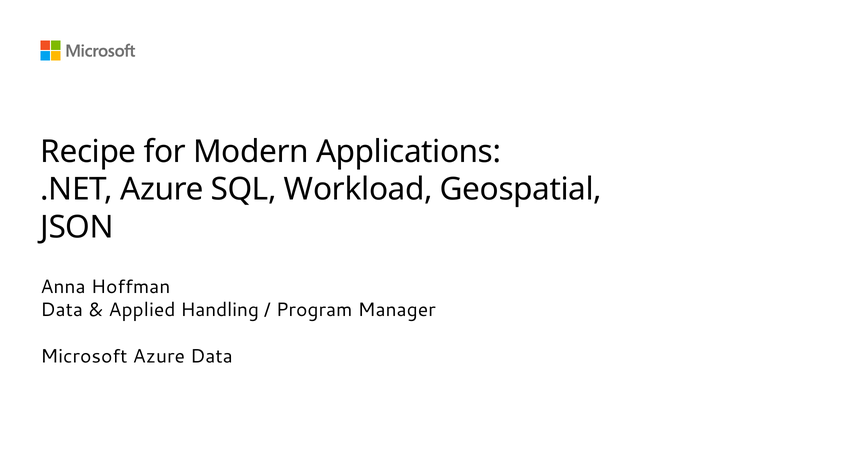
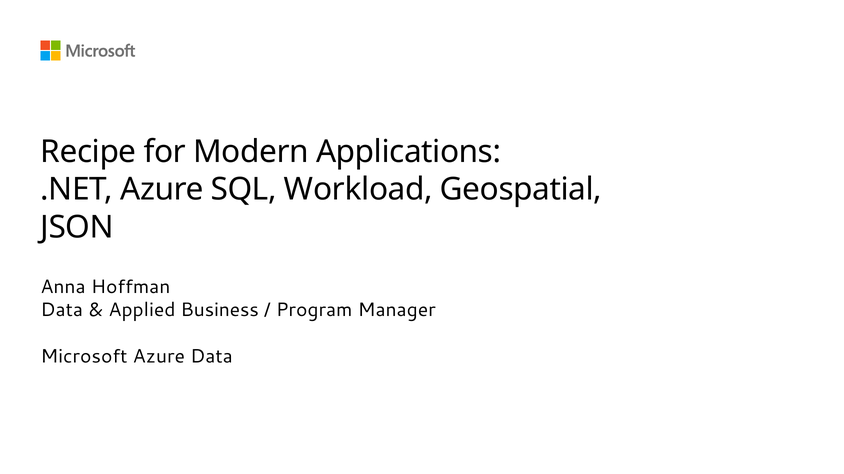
Handling: Handling -> Business
